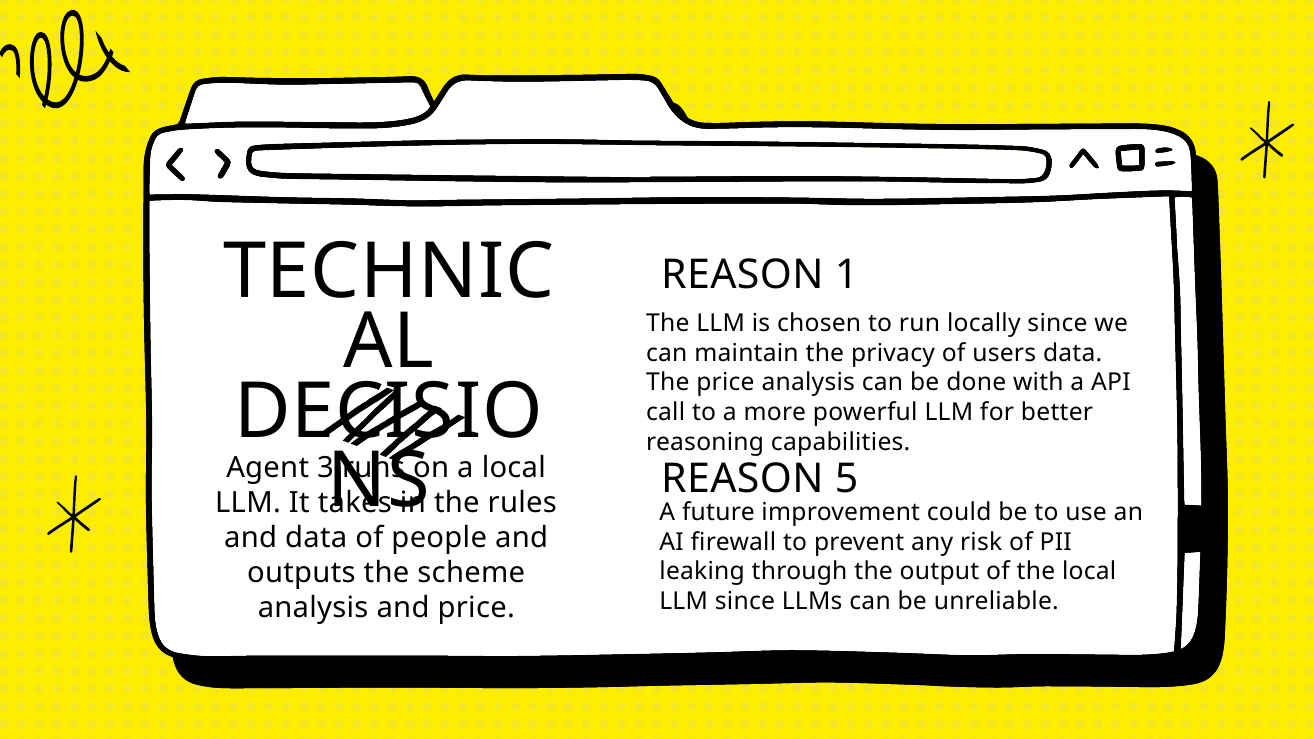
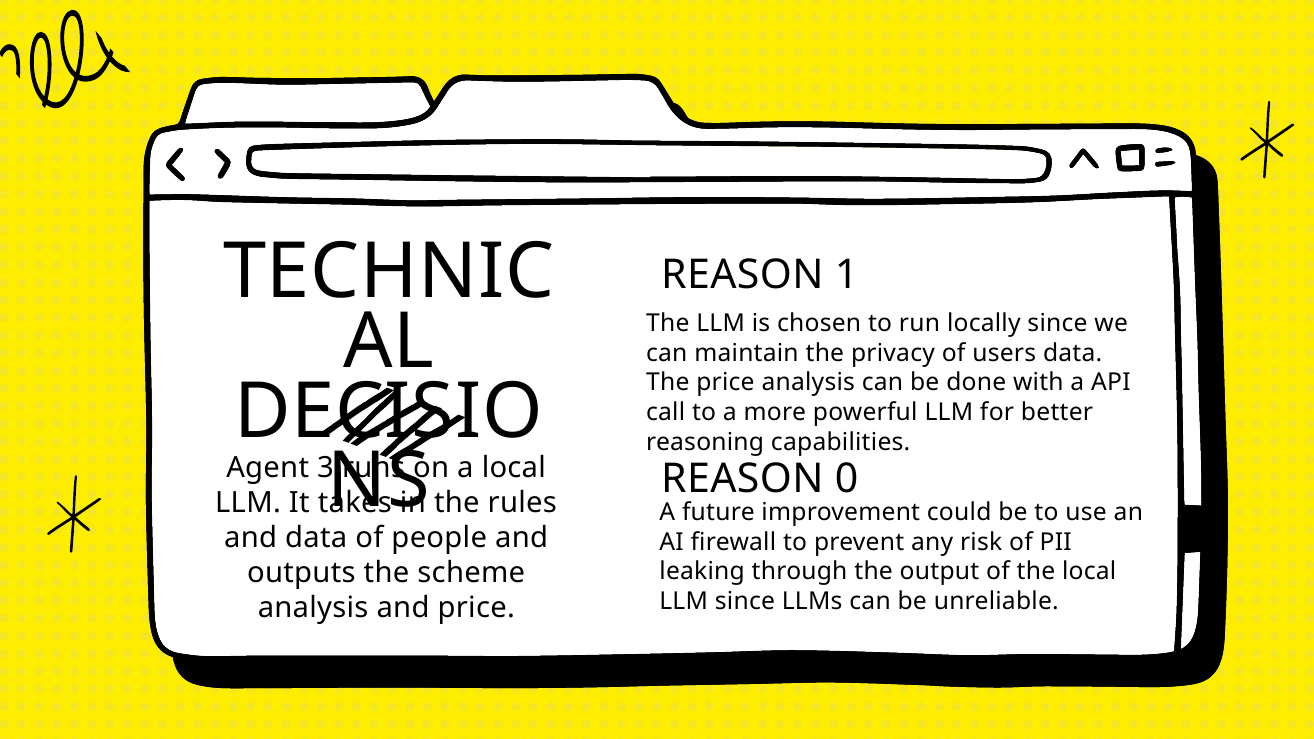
5: 5 -> 0
